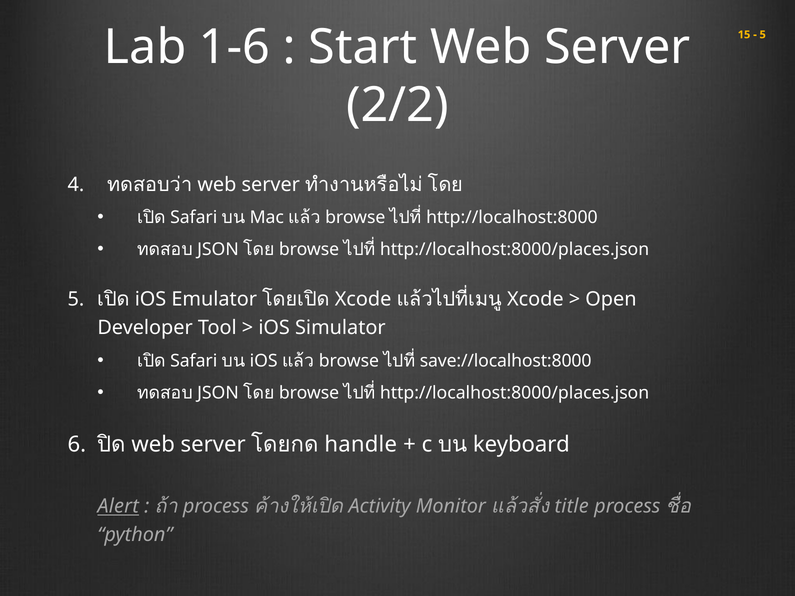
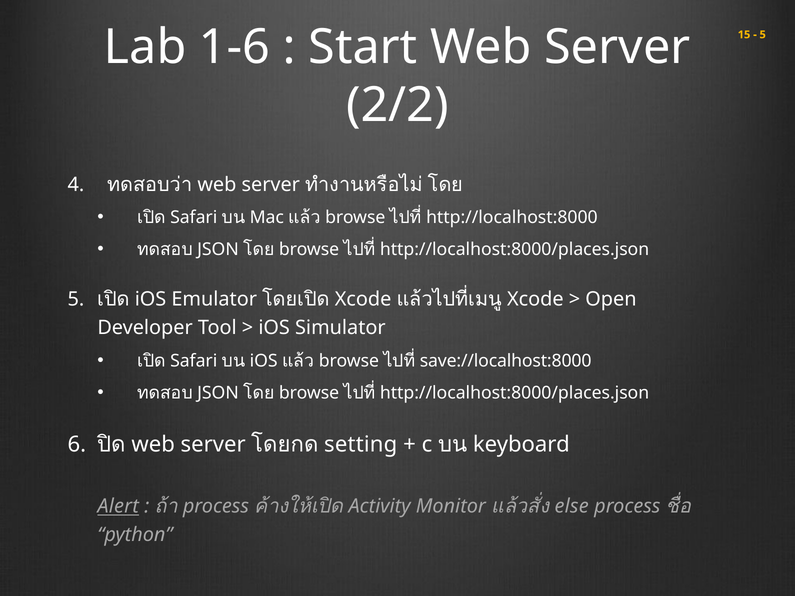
handle: handle -> setting
title: title -> else
